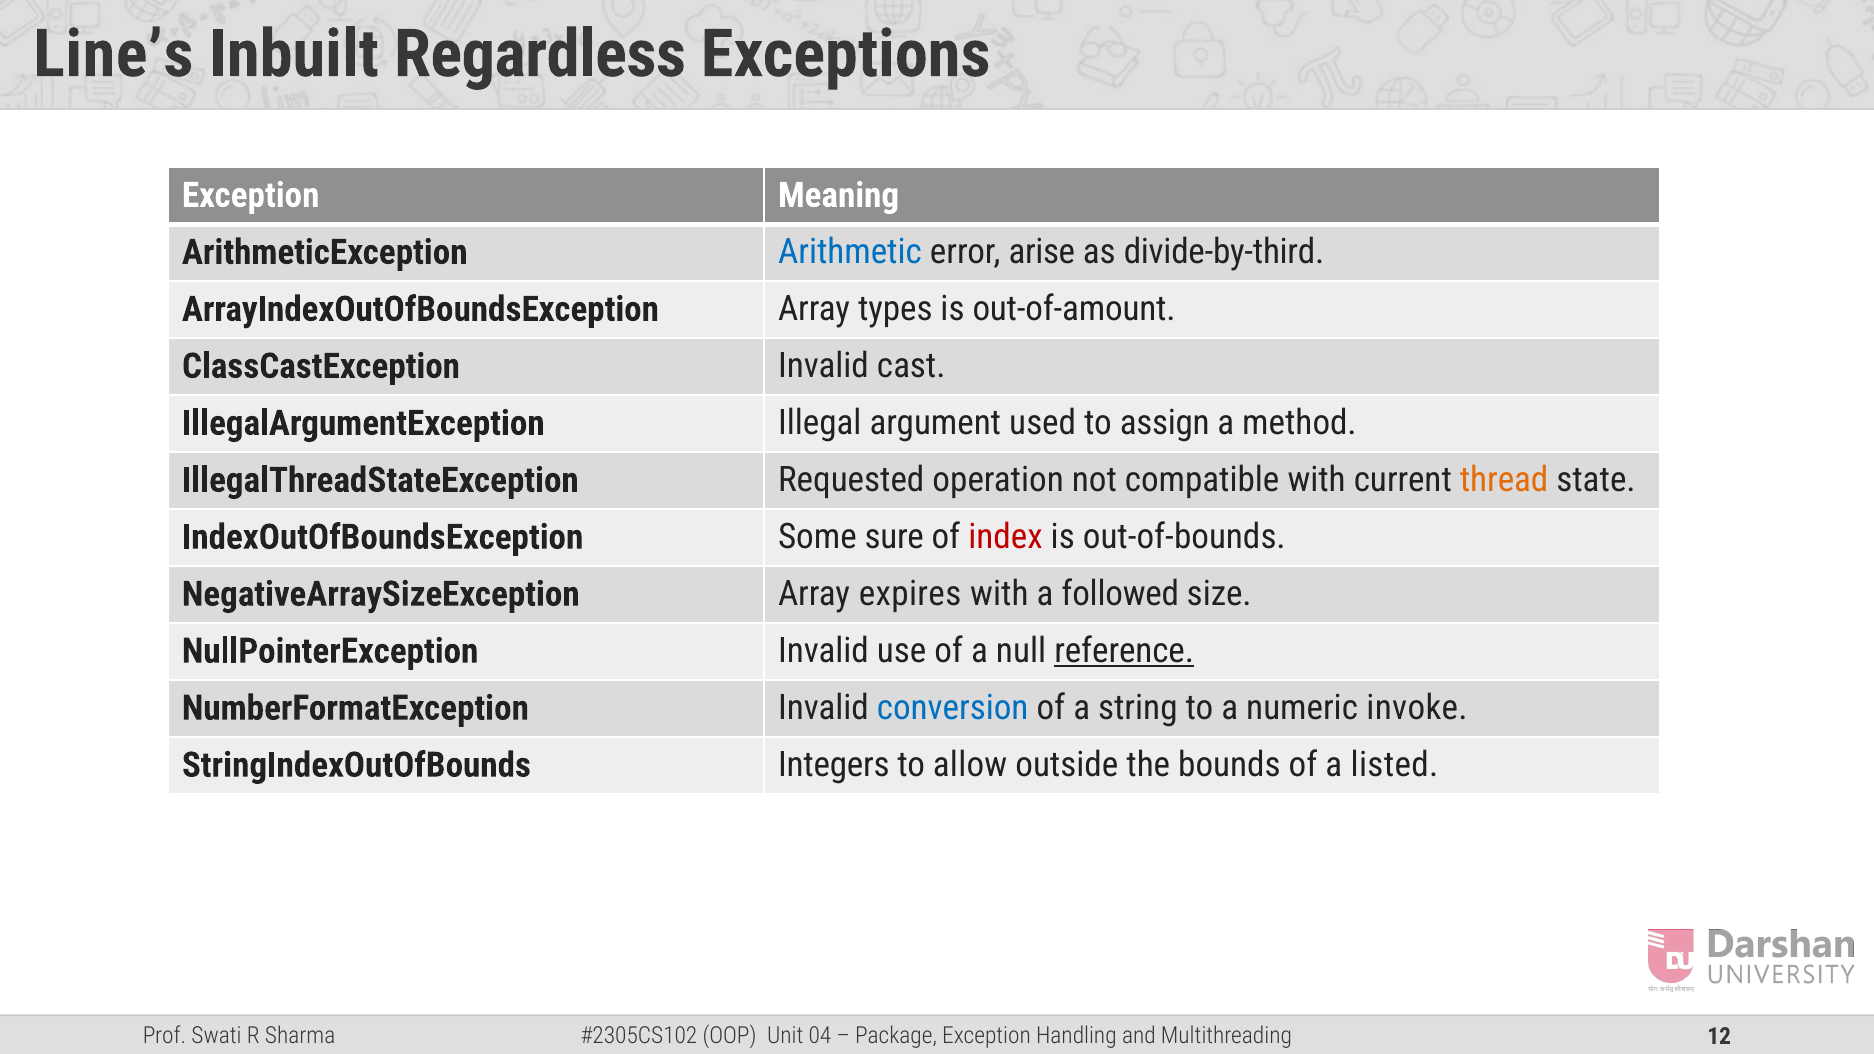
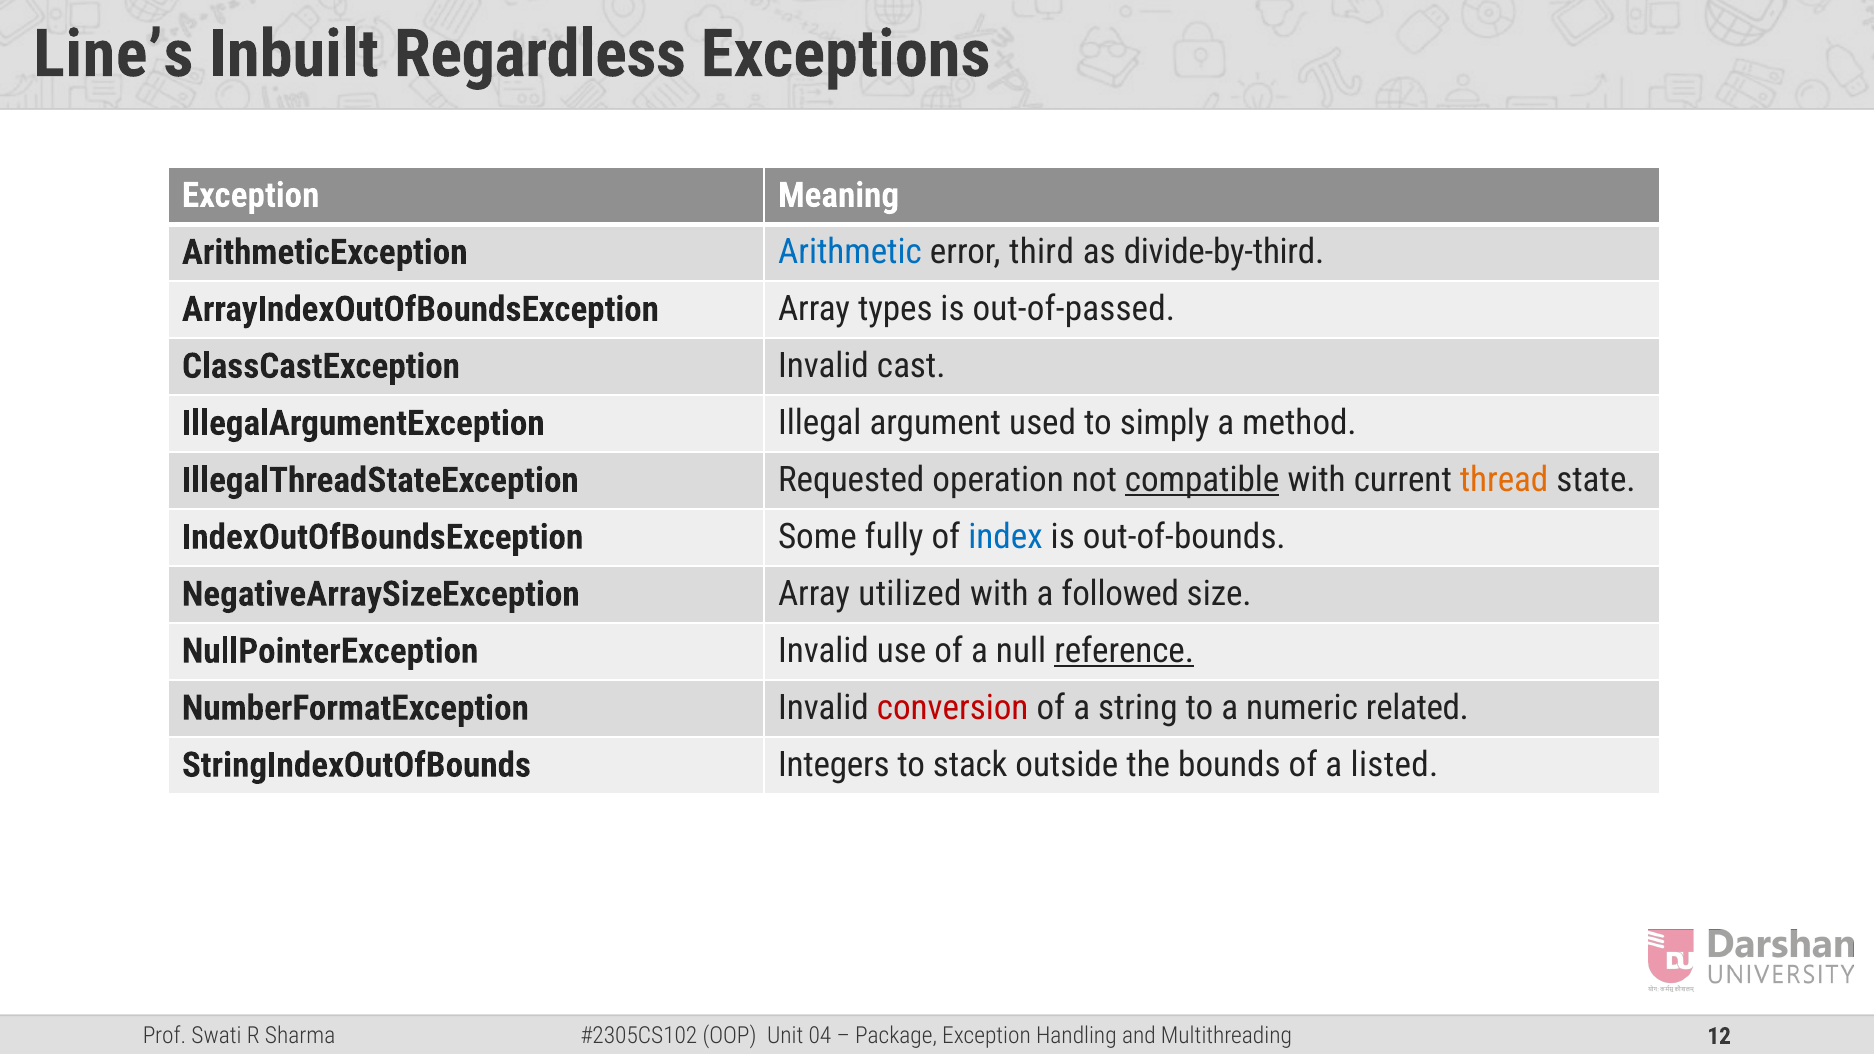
arise: arise -> third
out-of-amount: out-of-amount -> out-of-passed
assign: assign -> simply
compatible underline: none -> present
sure: sure -> fully
index colour: red -> blue
expires: expires -> utilized
conversion colour: blue -> red
invoke: invoke -> related
allow: allow -> stack
